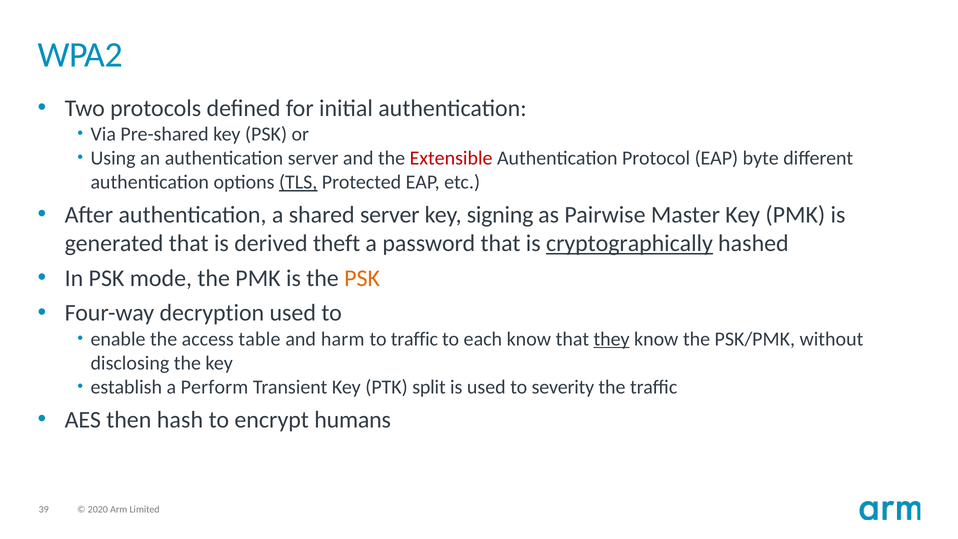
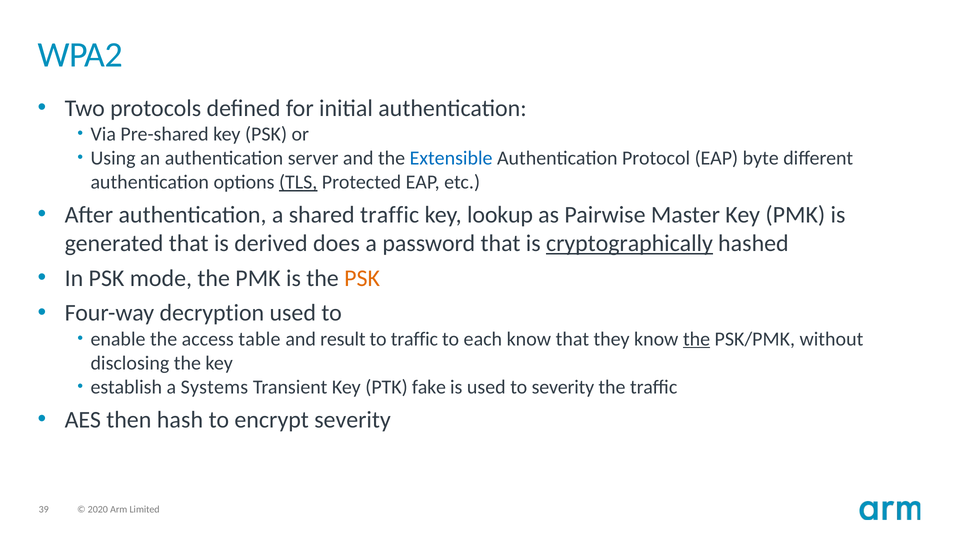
Extensible colour: red -> blue
shared server: server -> traffic
signing: signing -> lookup
theft: theft -> does
harm: harm -> result
they underline: present -> none
the at (697, 339) underline: none -> present
Perform: Perform -> Systems
split: split -> fake
encrypt humans: humans -> severity
